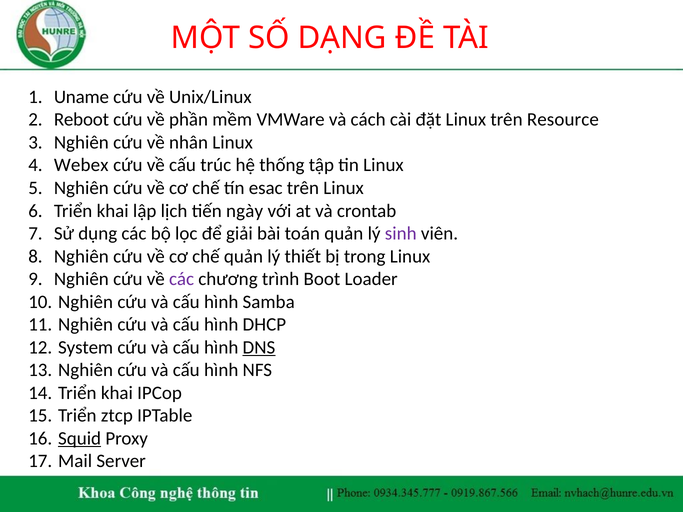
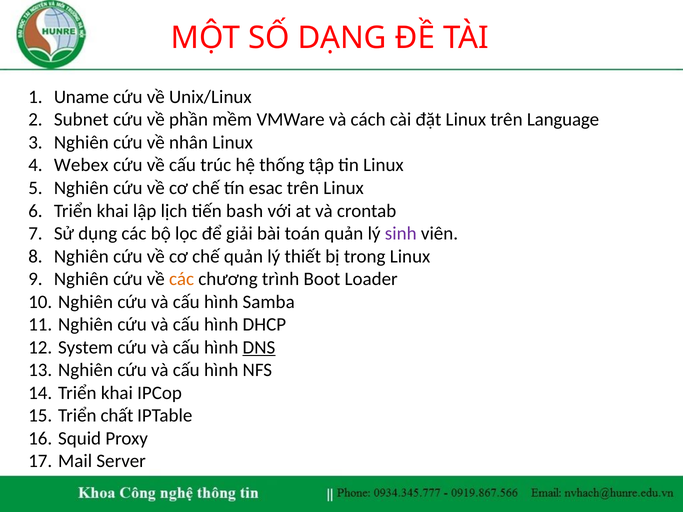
Reboot: Reboot -> Subnet
Resource: Resource -> Language
ngày: ngày -> bash
các at (182, 279) colour: purple -> orange
ztcp: ztcp -> chất
Squid underline: present -> none
